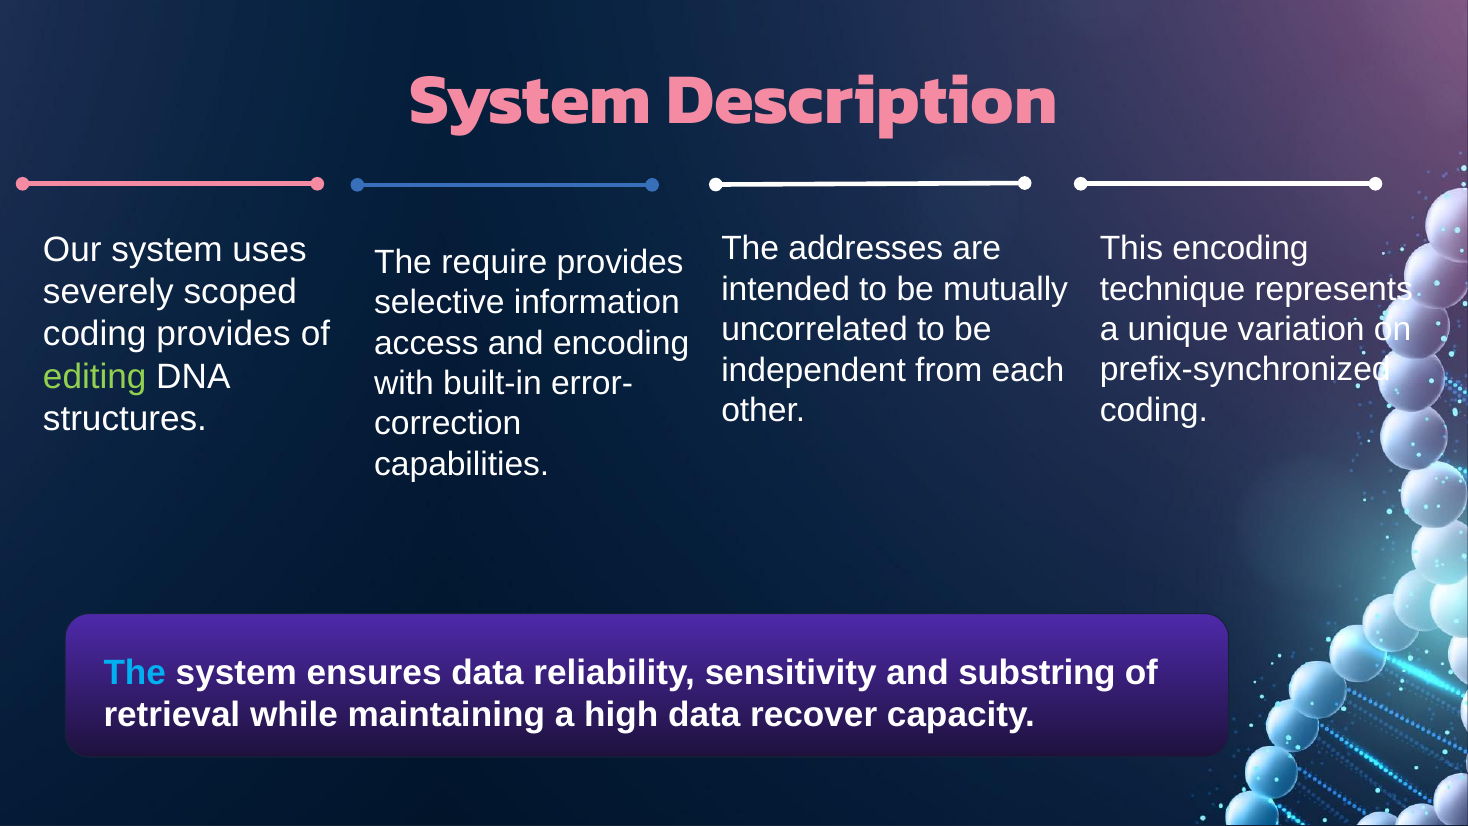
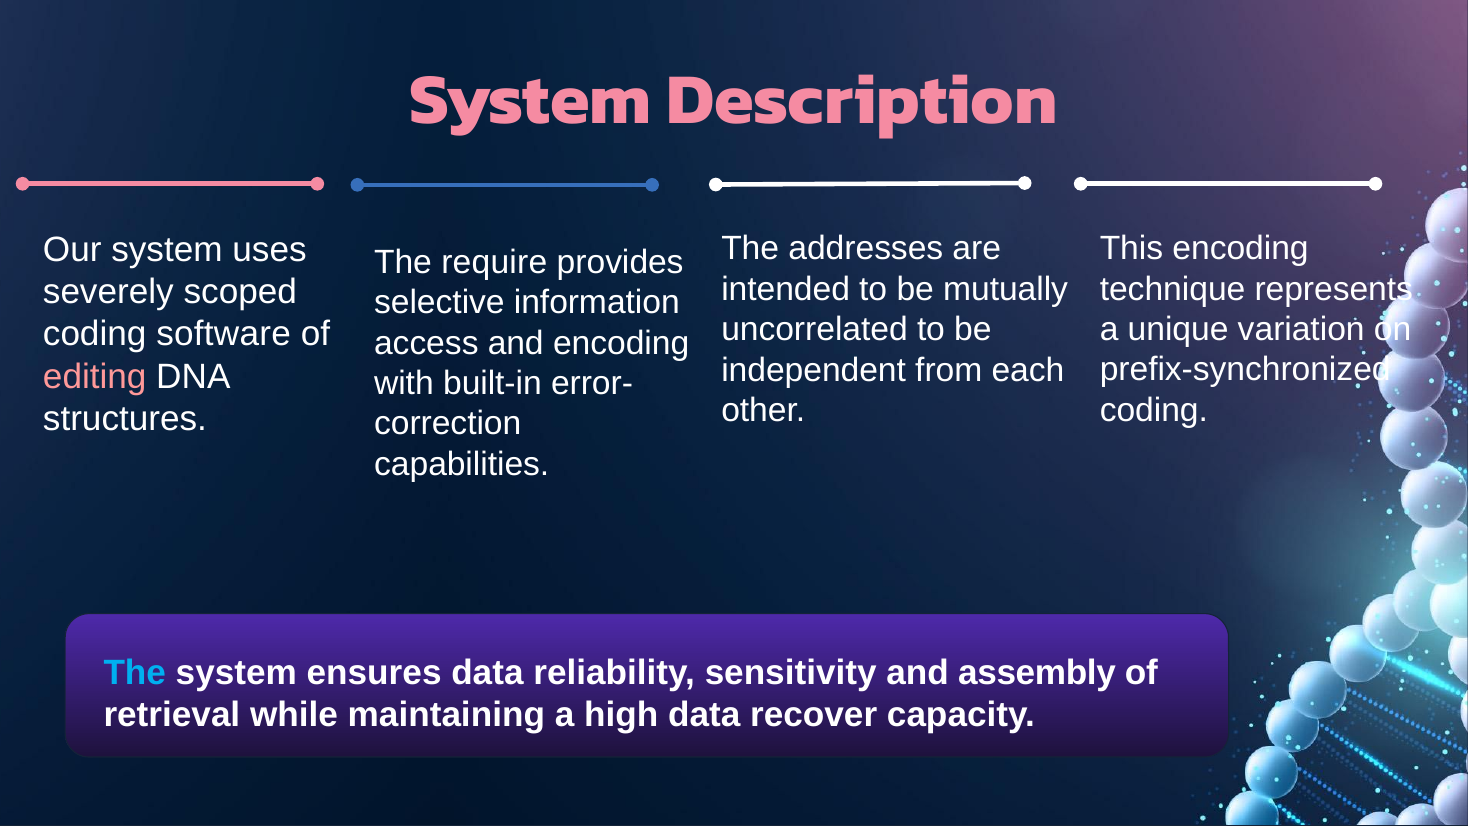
coding provides: provides -> software
editing colour: light green -> pink
substring: substring -> assembly
